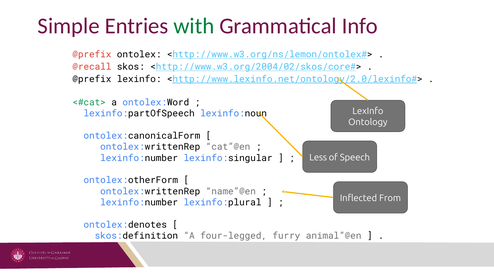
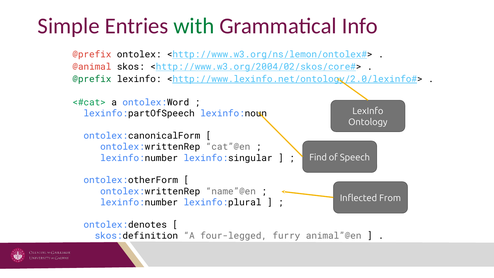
@recall: @recall -> @animal
@prefix at (92, 79) colour: black -> green
Less: Less -> Find
